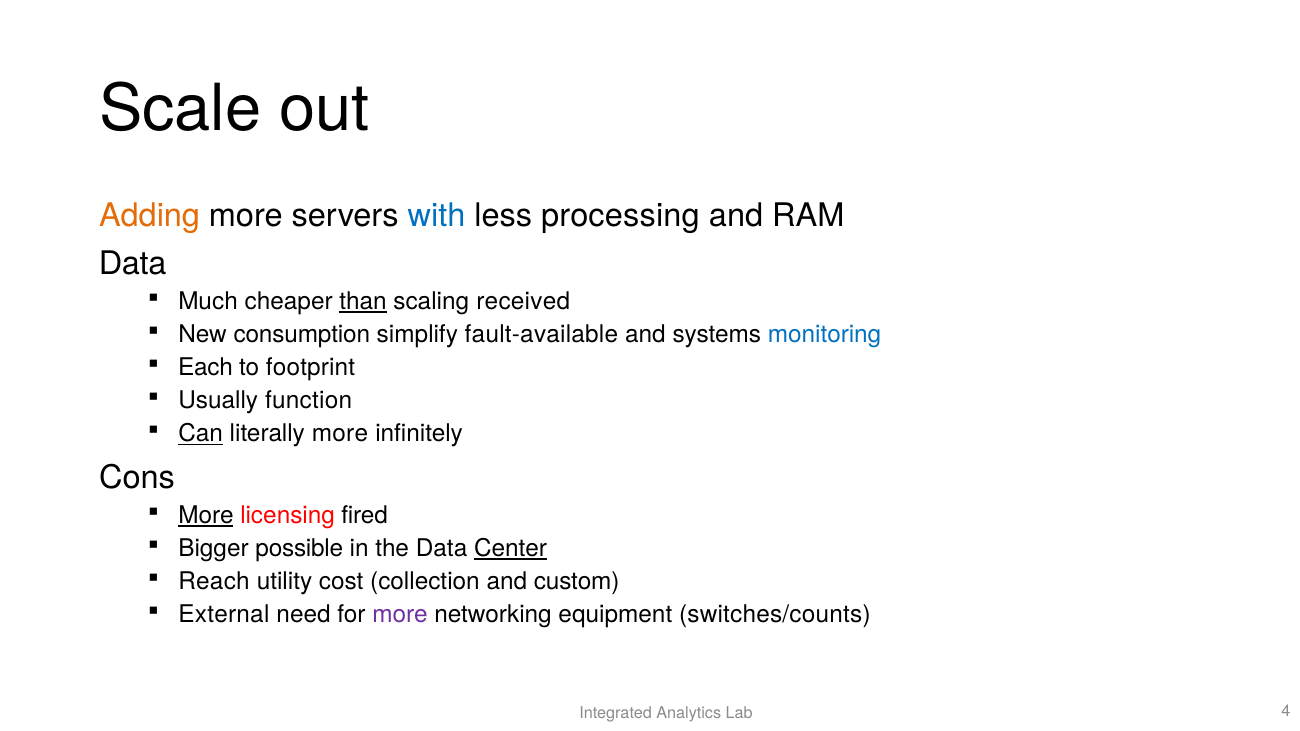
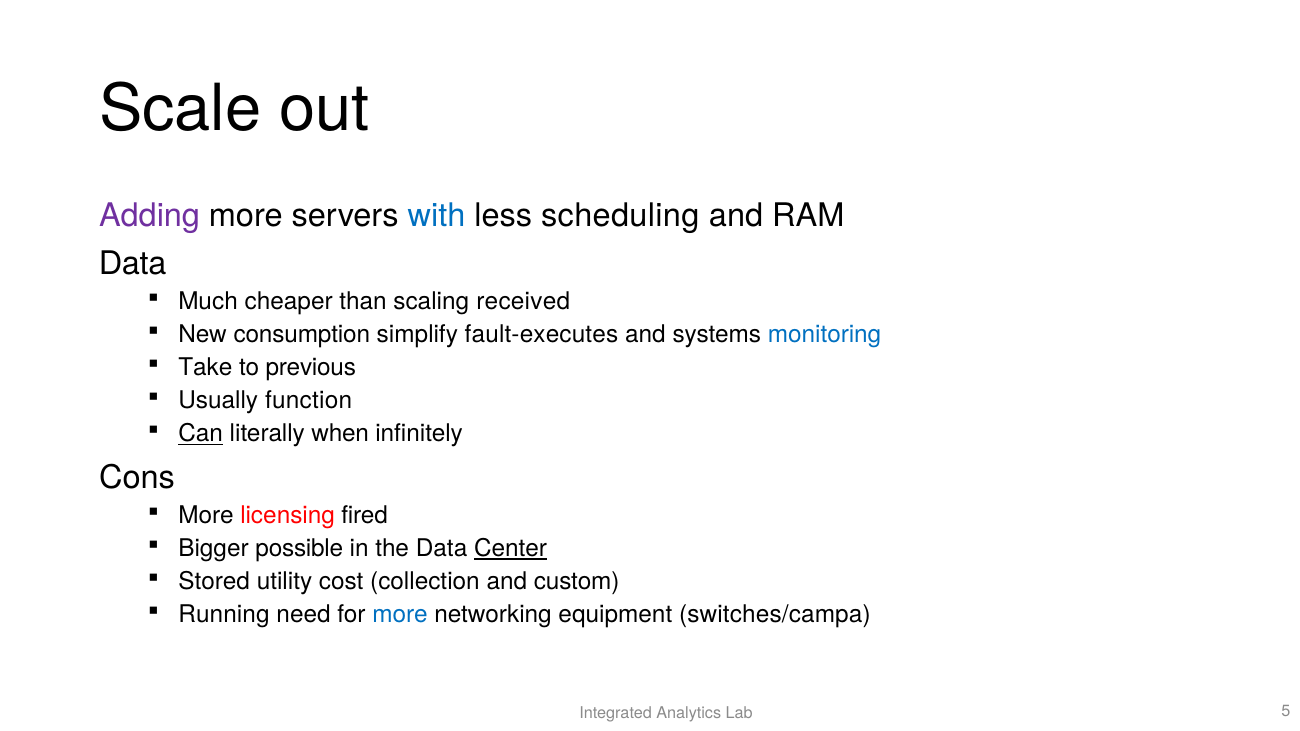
Adding colour: orange -> purple
processing: processing -> scheduling
than underline: present -> none
fault-available: fault-available -> fault-executes
Each: Each -> Take
footprint: footprint -> previous
literally more: more -> when
More at (206, 516) underline: present -> none
Reach: Reach -> Stored
External: External -> Running
more at (400, 615) colour: purple -> blue
switches/counts: switches/counts -> switches/campa
4: 4 -> 5
